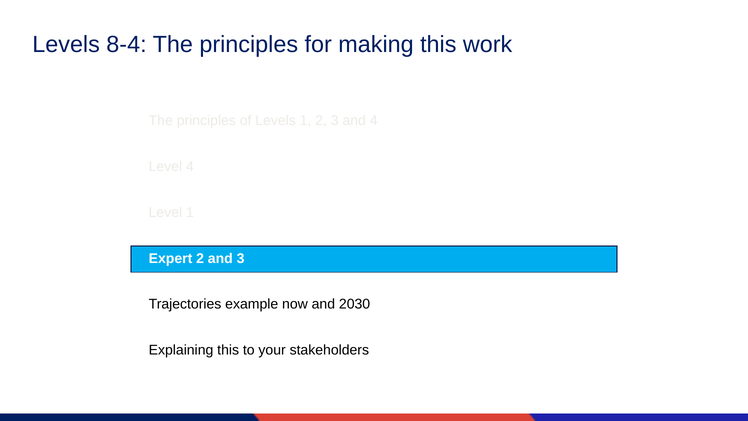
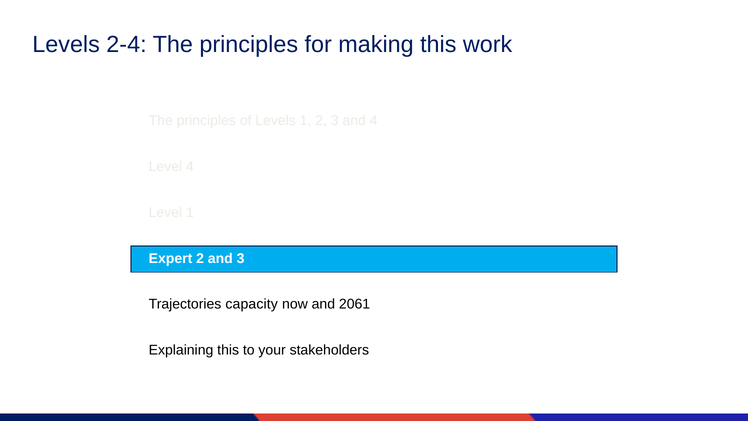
8-4: 8-4 -> 2-4
example: example -> capacity
2030: 2030 -> 2061
